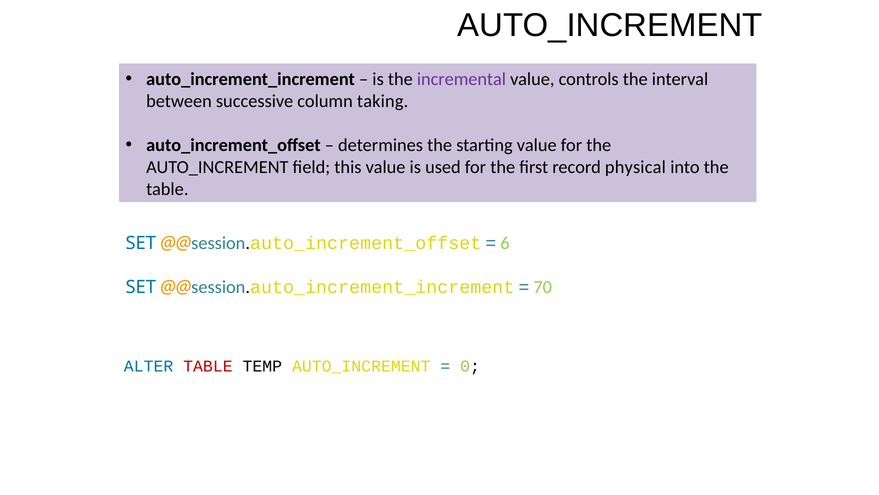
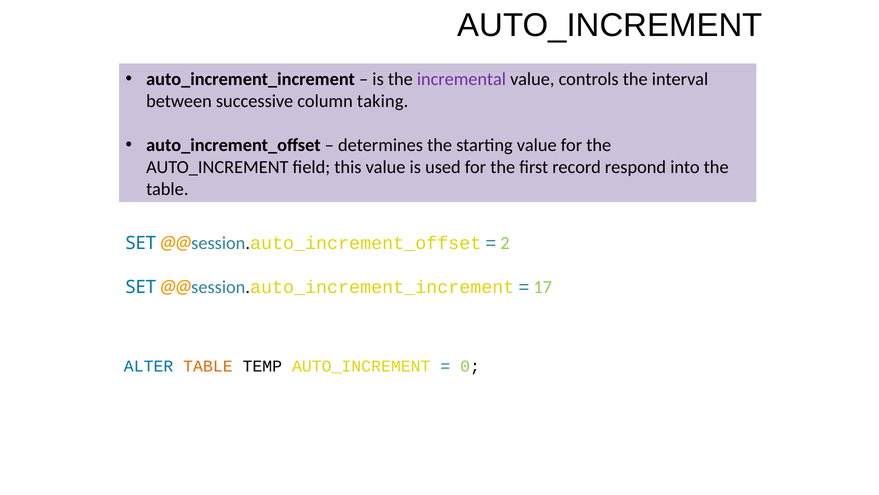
physical: physical -> respond
6: 6 -> 2
70: 70 -> 17
TABLE at (208, 366) colour: red -> orange
